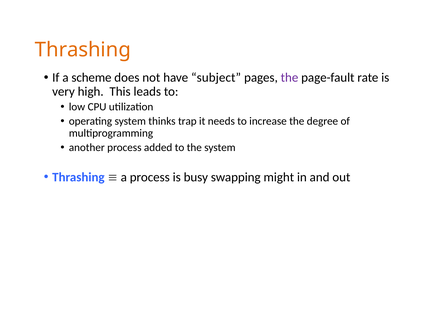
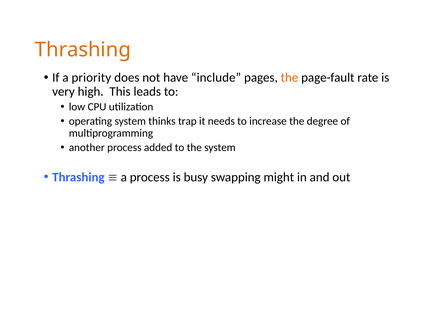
scheme: scheme -> priority
subject: subject -> include
the at (290, 78) colour: purple -> orange
